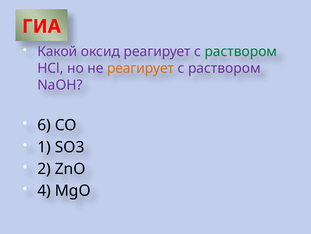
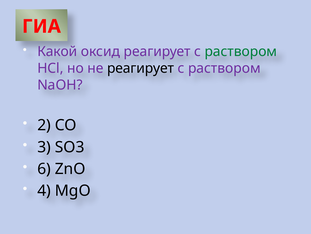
реагирует at (141, 68) colour: orange -> black
6: 6 -> 2
1: 1 -> 3
2: 2 -> 6
